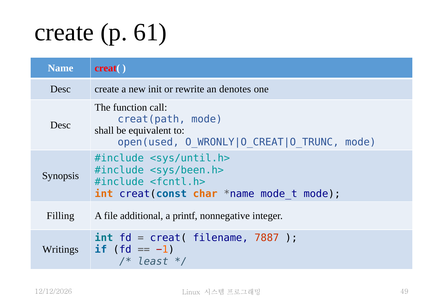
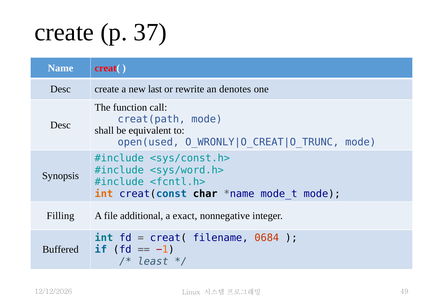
61: 61 -> 37
init: init -> last
<sys/until.h>: <sys/until.h> -> <sys/const.h>
<sys/been.h>: <sys/been.h> -> <sys/word.h>
char colour: orange -> black
printf: printf -> exact
7887: 7887 -> 0684
Writings: Writings -> Buffered
